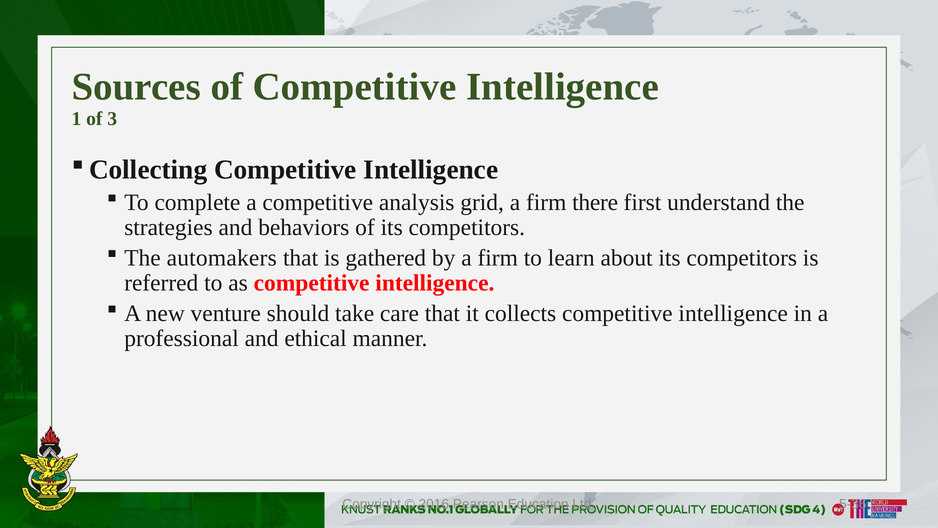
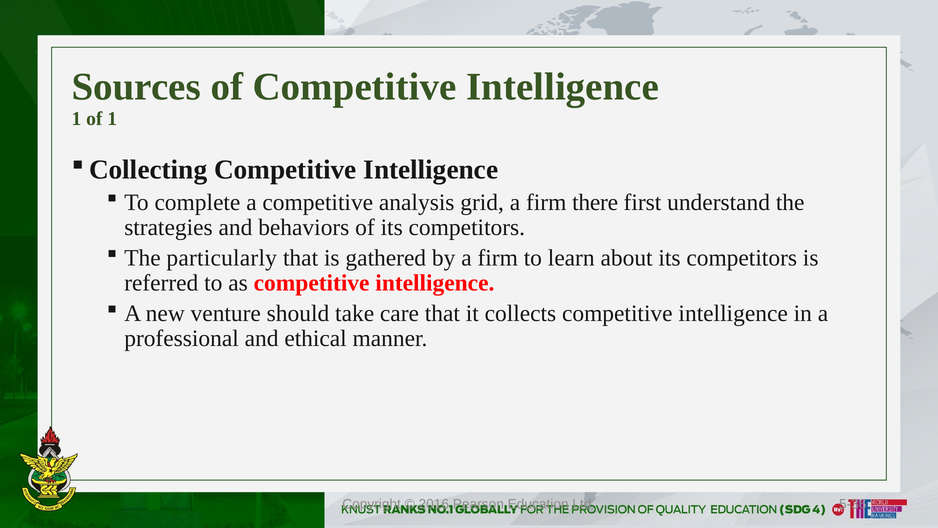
of 3: 3 -> 1
automakers: automakers -> particularly
